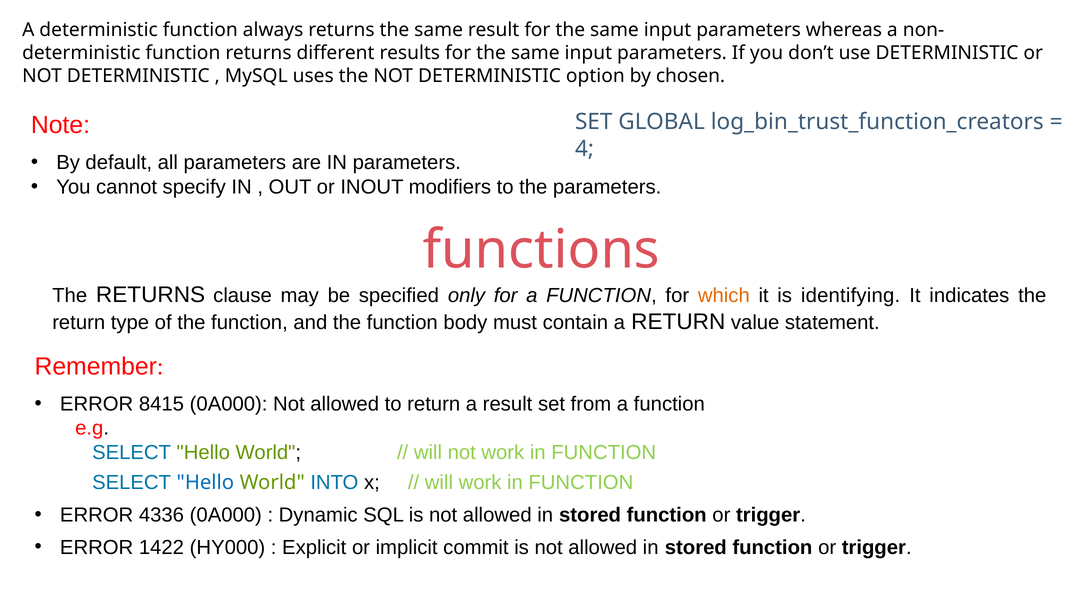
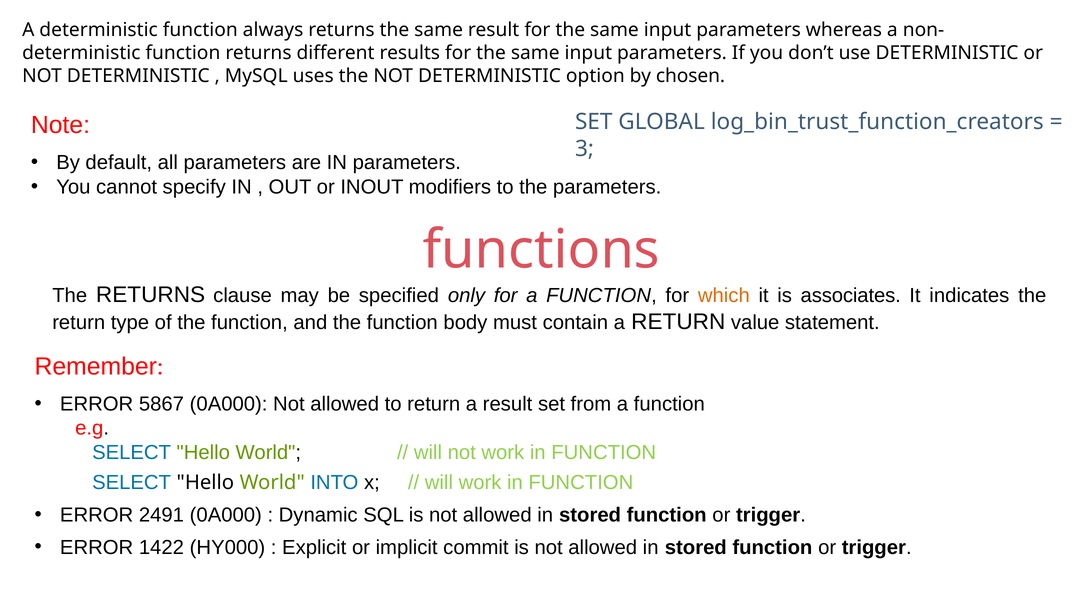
4: 4 -> 3
identifying: identifying -> associates
8415: 8415 -> 5867
Hello at (205, 483) colour: blue -> black
4336: 4336 -> 2491
